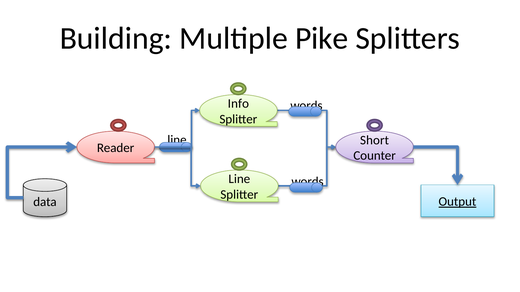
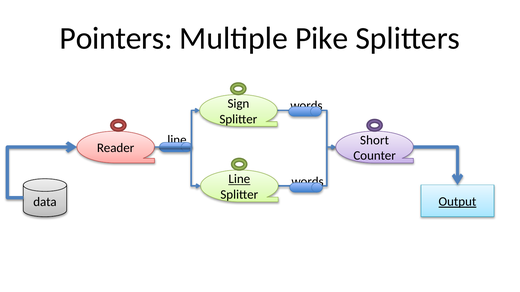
Building: Building -> Pointers
Info: Info -> Sign
Line at (239, 179) underline: none -> present
